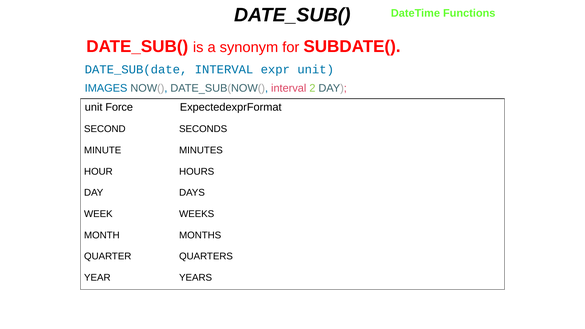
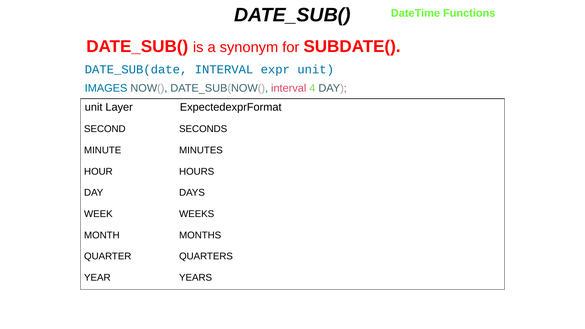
2: 2 -> 4
Force: Force -> Layer
